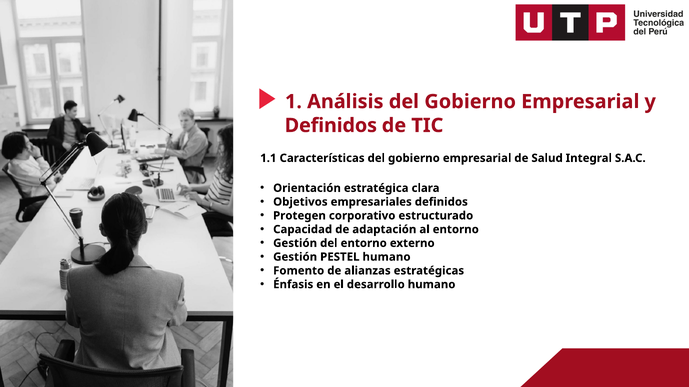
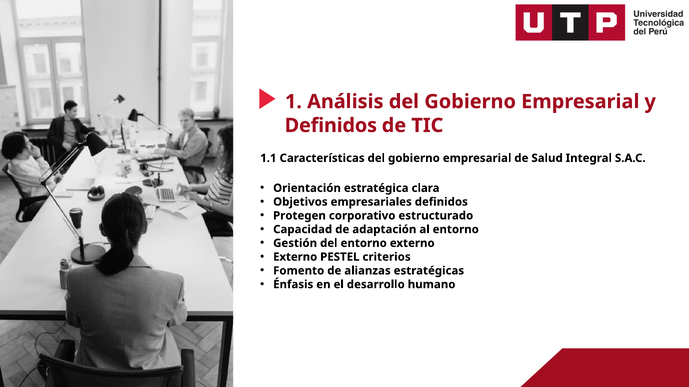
Gestión at (295, 257): Gestión -> Externo
PESTEL humano: humano -> criterios
